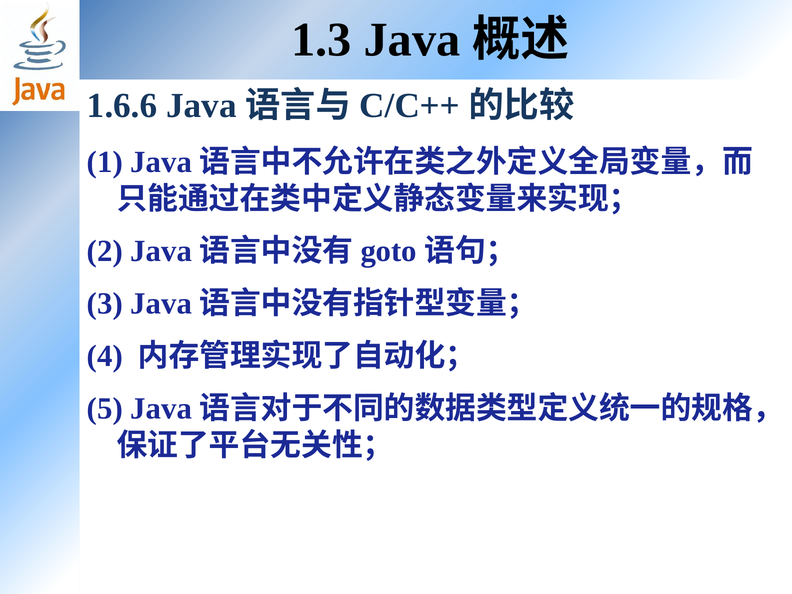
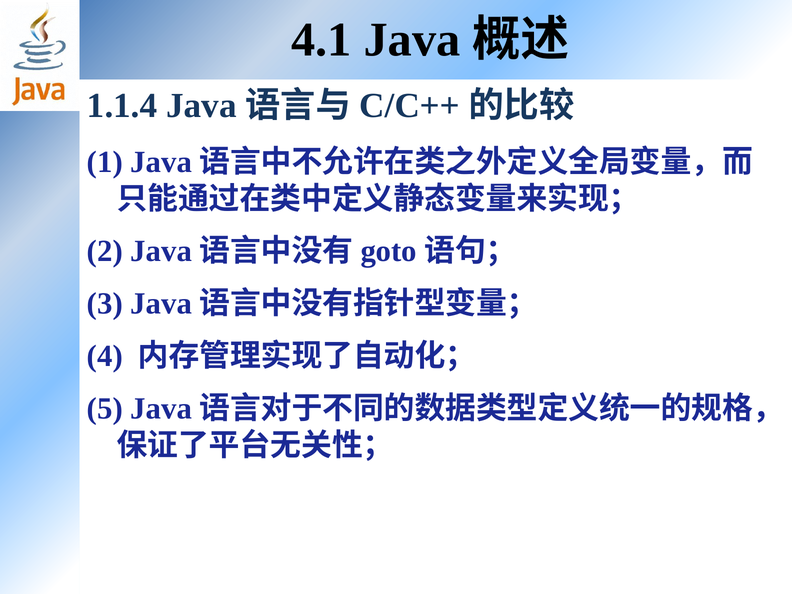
1.3: 1.3 -> 4.1
1.6.6: 1.6.6 -> 1.1.4
